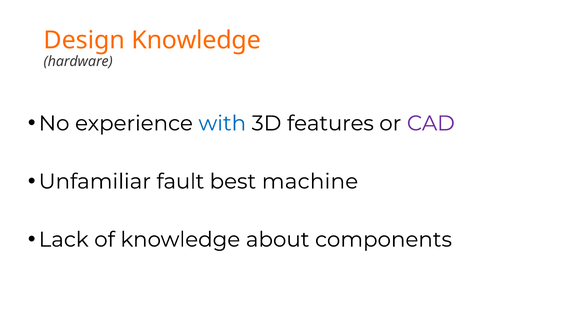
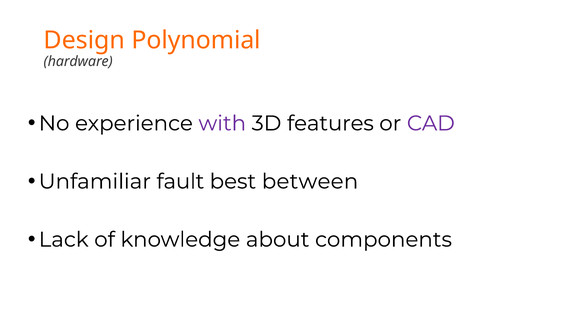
Design Knowledge: Knowledge -> Polynomial
with colour: blue -> purple
machine: machine -> between
